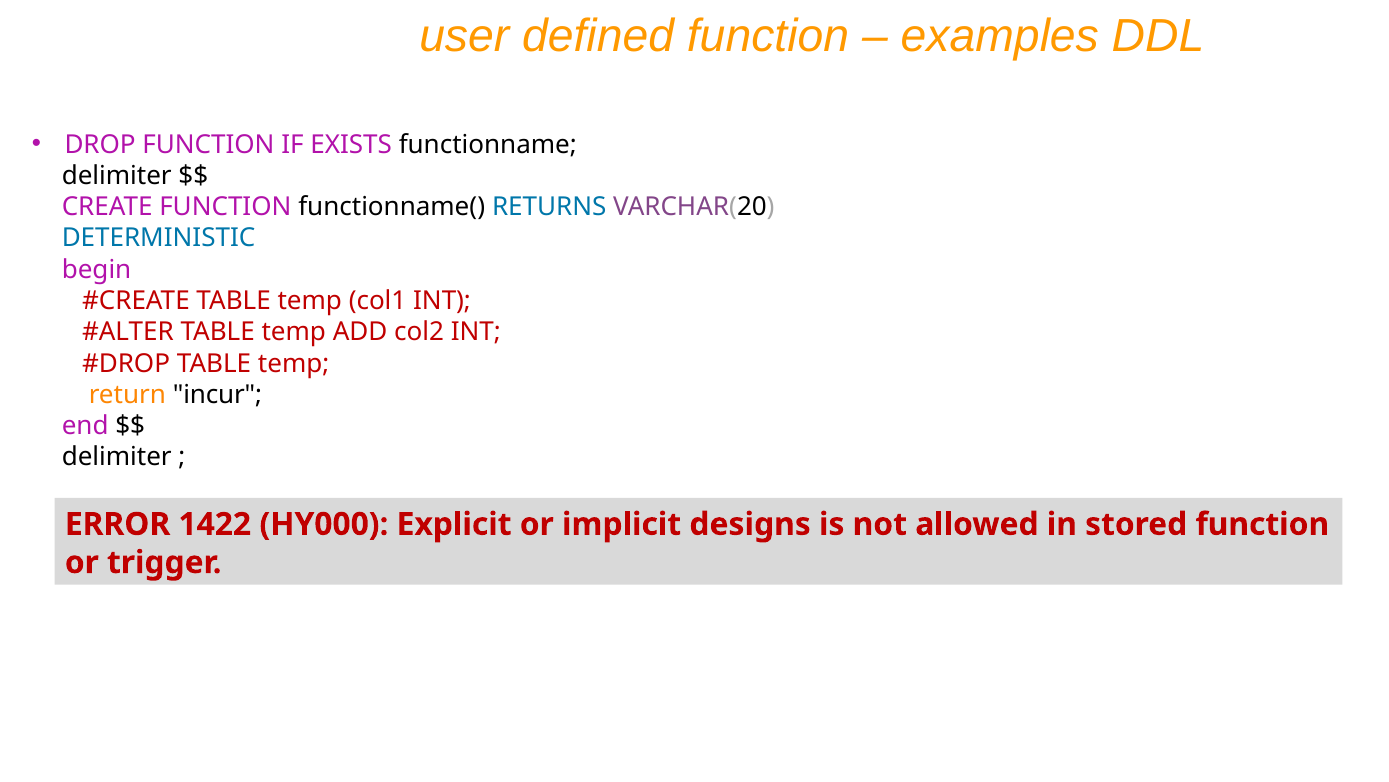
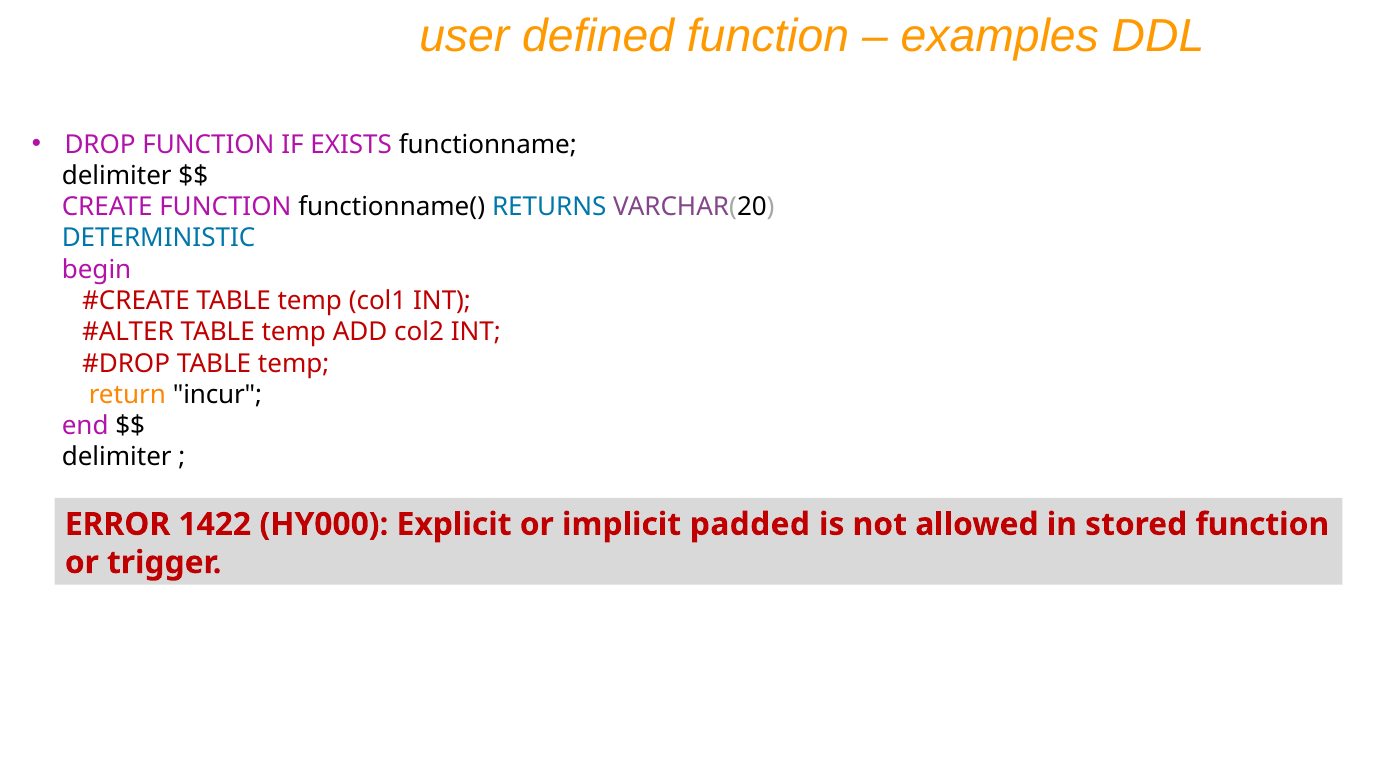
designs: designs -> padded
